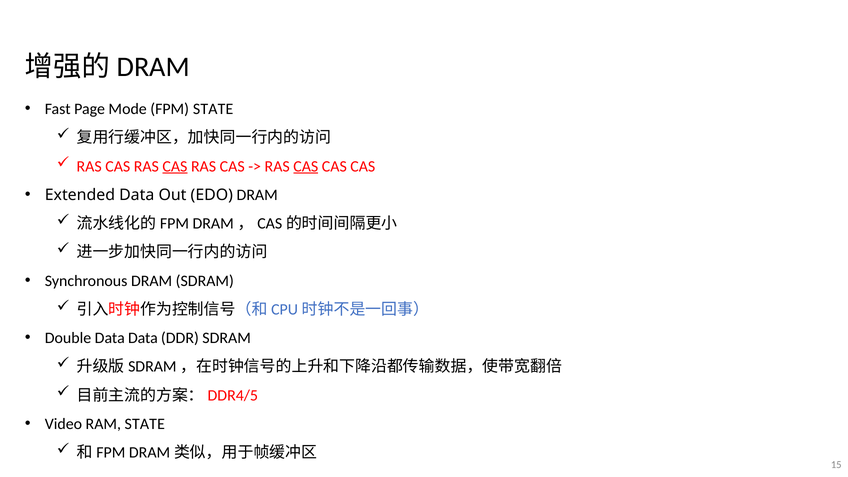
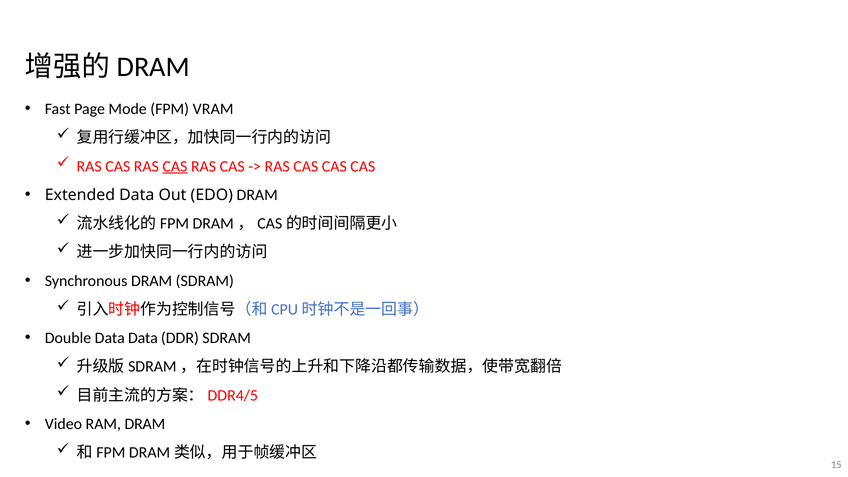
FPM STATE: STATE -> VRAM
CAS at (306, 166) underline: present -> none
RAM STATE: STATE -> DRAM
